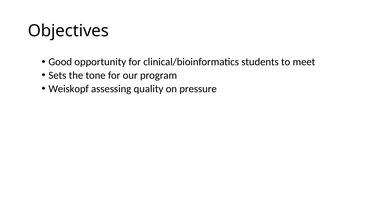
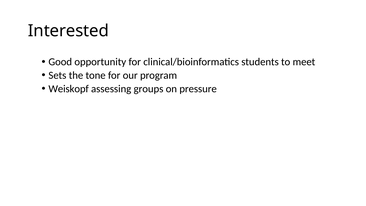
Objectives: Objectives -> Interested
quality: quality -> groups
